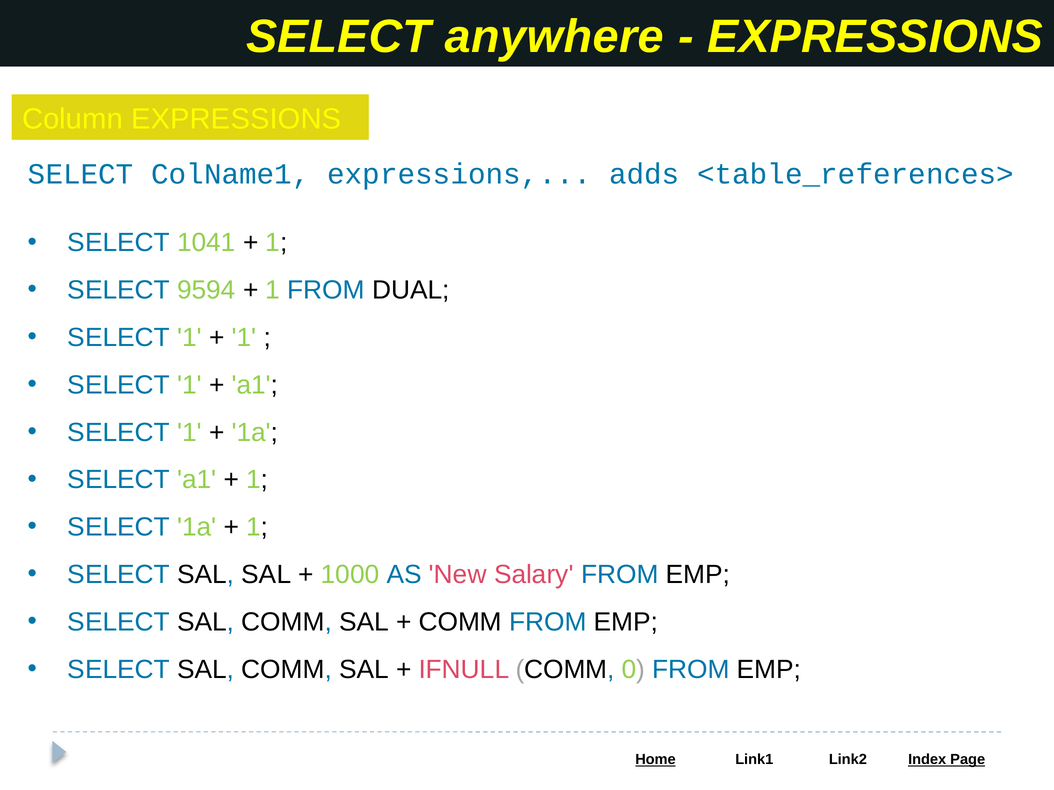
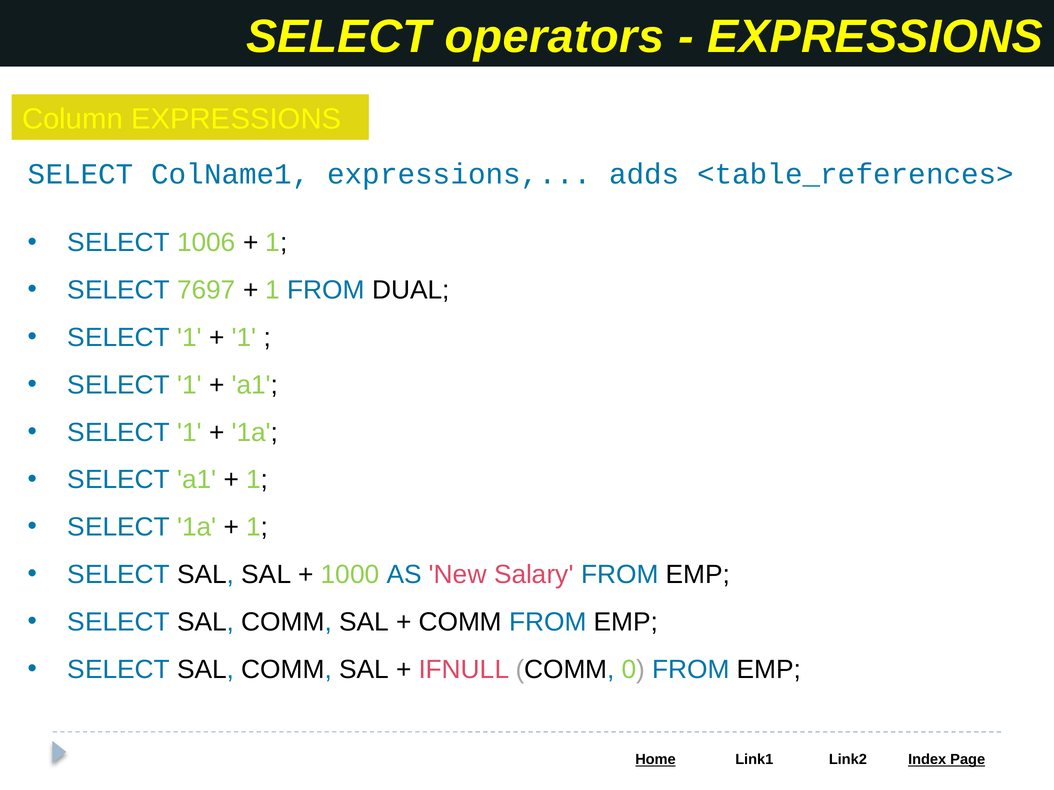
anywhere: anywhere -> operators
1041: 1041 -> 1006
9594: 9594 -> 7697
